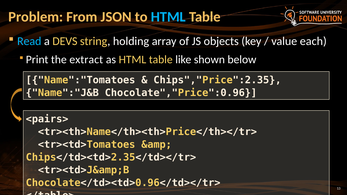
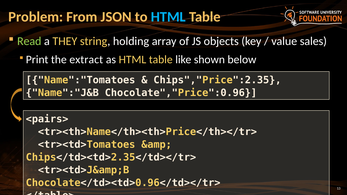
Read colour: light blue -> light green
DEVS: DEVS -> THEY
each: each -> sales
